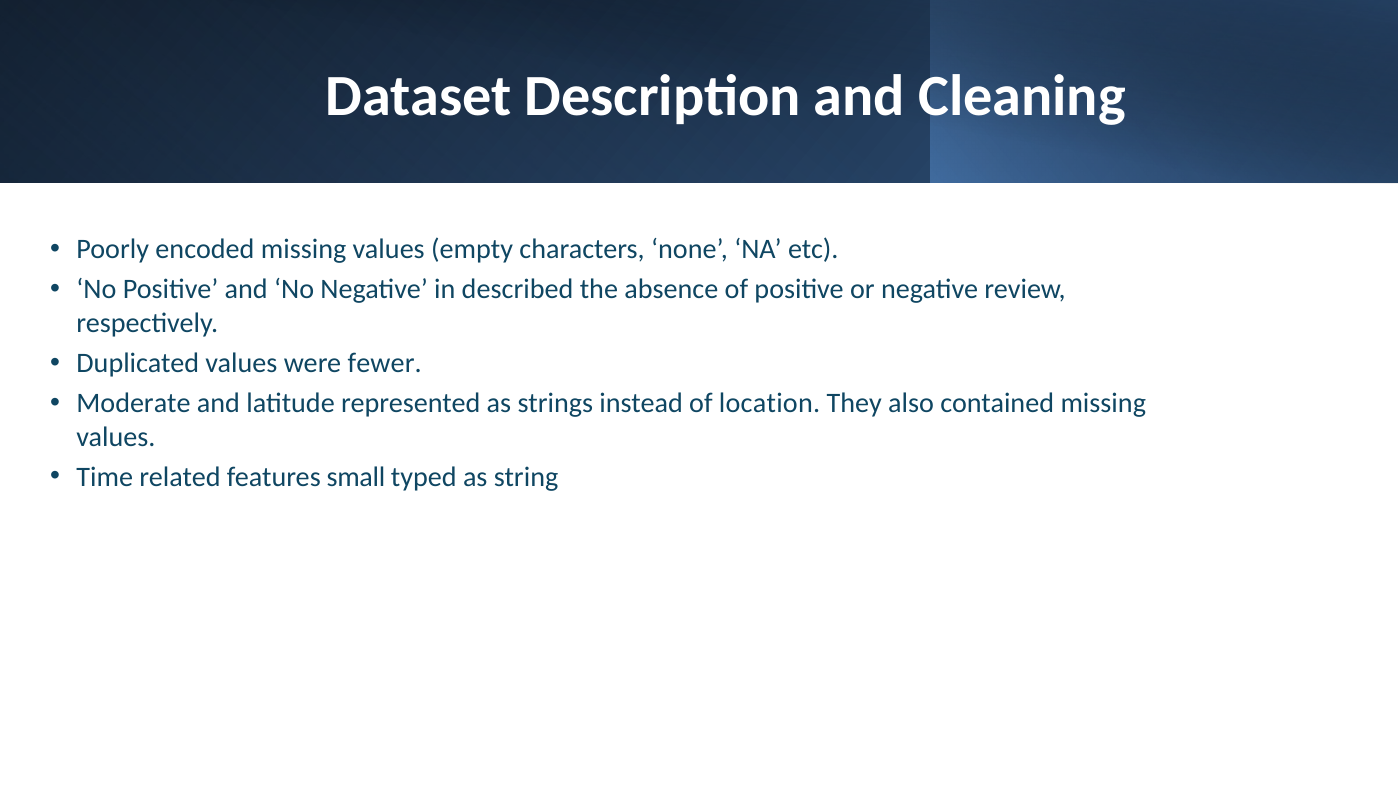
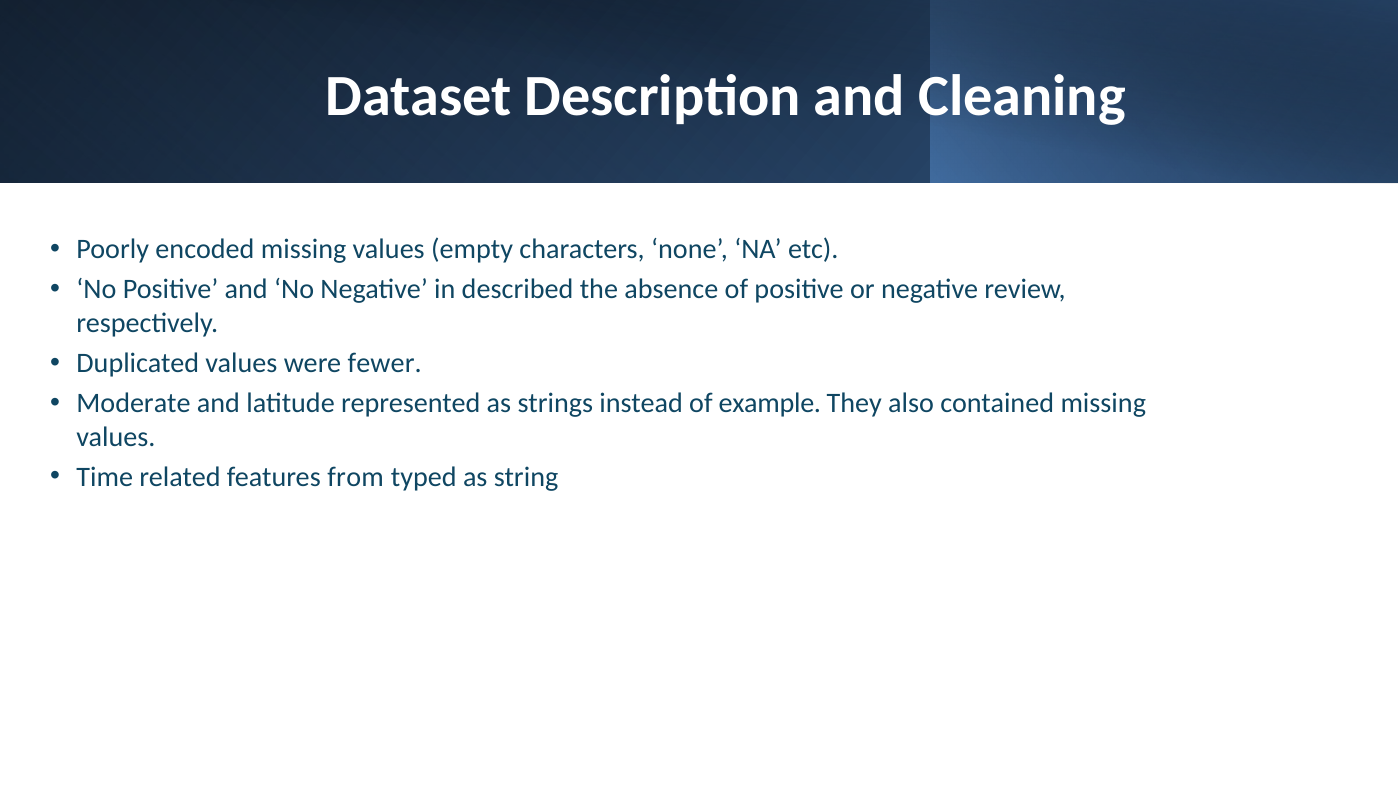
location: location -> example
small: small -> from
